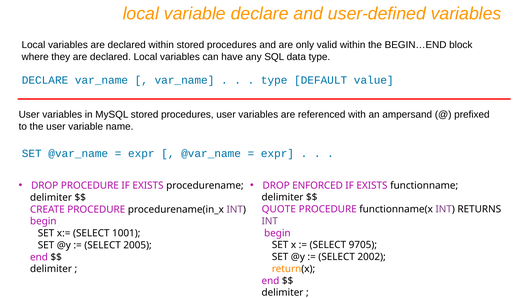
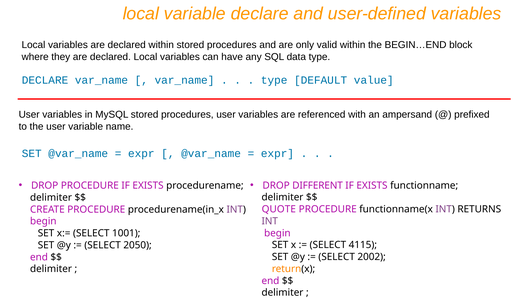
ENFORCED: ENFORCED -> DIFFERENT
9705: 9705 -> 4115
2005: 2005 -> 2050
